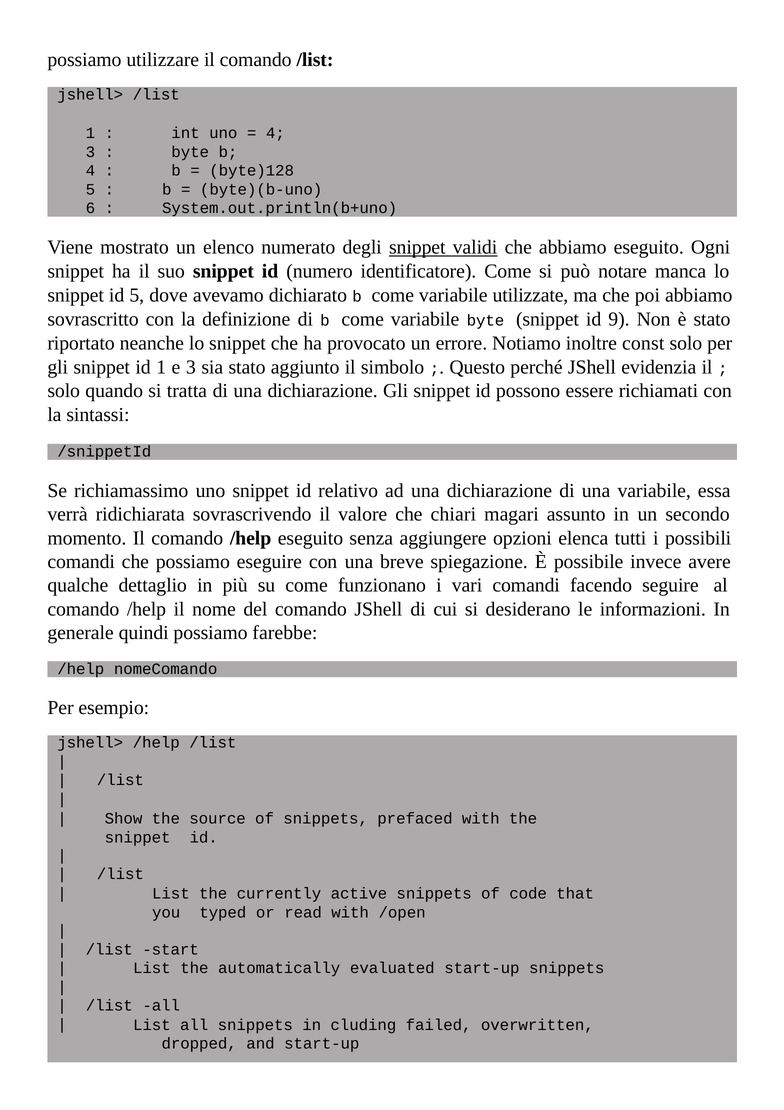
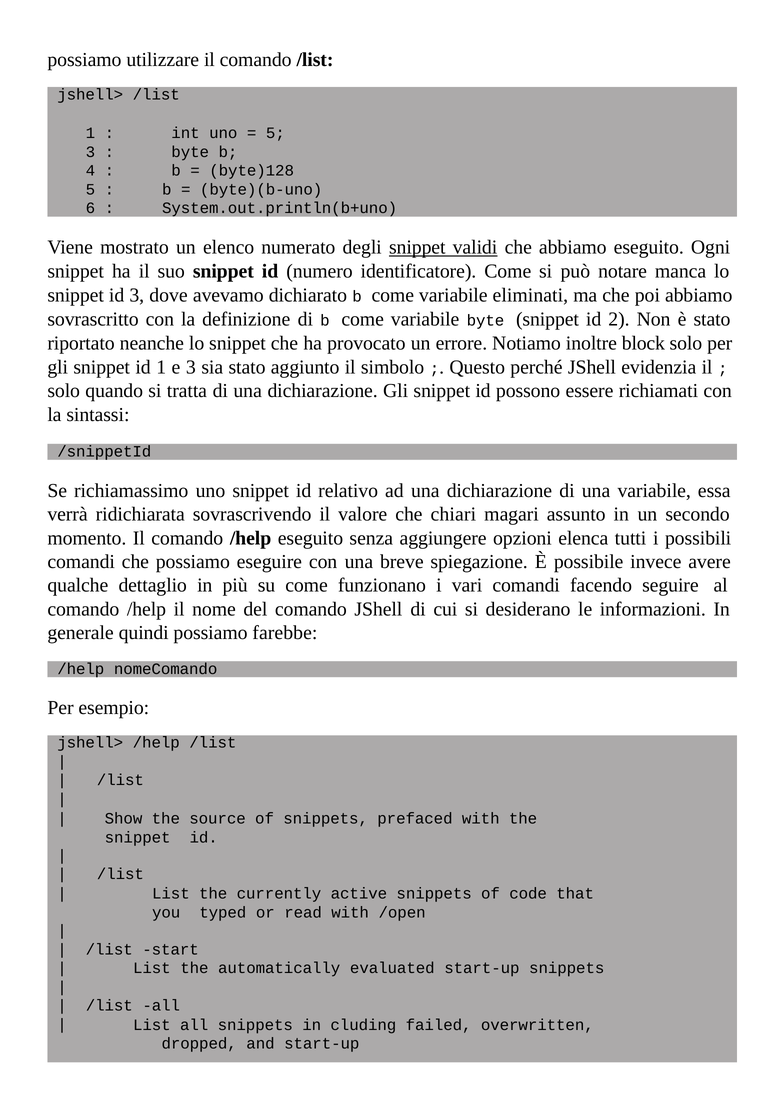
4 at (275, 133): 4 -> 5
id 5: 5 -> 3
utilizzate: utilizzate -> eliminati
9: 9 -> 2
const: const -> block
